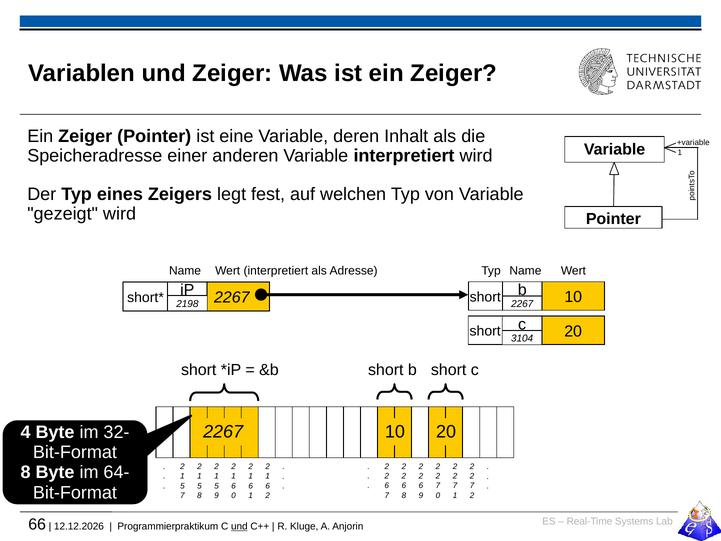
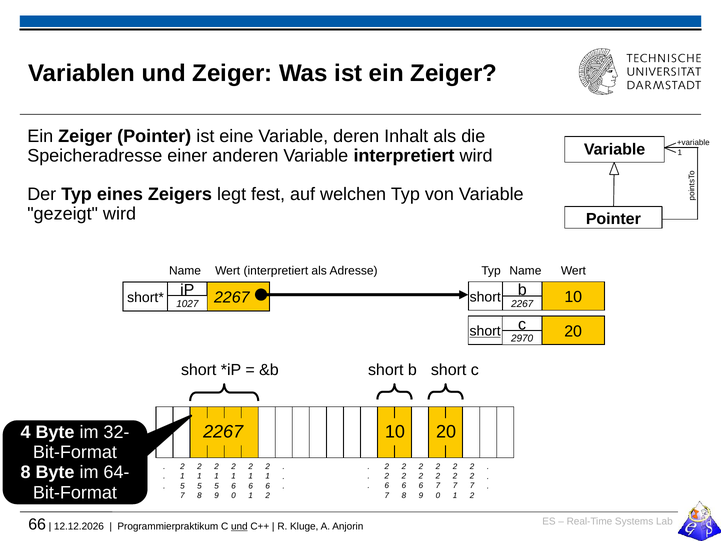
2198: 2198 -> 1027
short at (485, 331) underline: none -> present
3104: 3104 -> 2970
